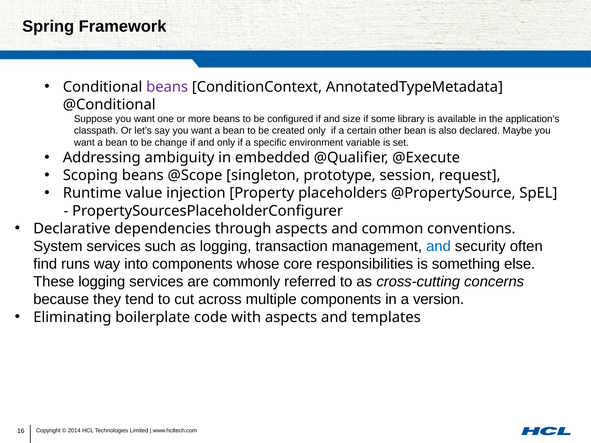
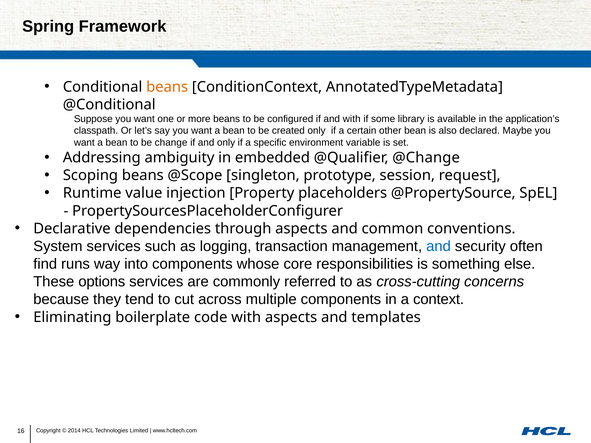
beans at (167, 87) colour: purple -> orange
and size: size -> with
@Execute: @Execute -> @Change
These logging: logging -> options
version: version -> context
